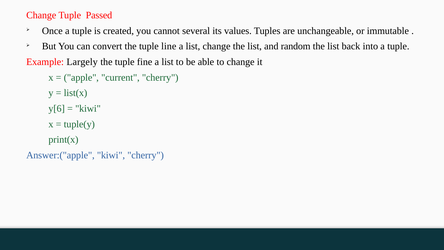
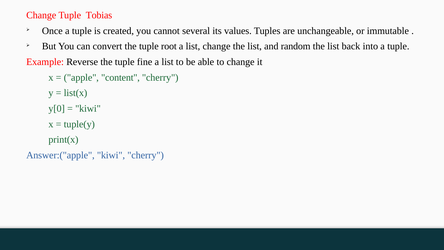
Passed: Passed -> Tobias
line: line -> root
Largely: Largely -> Reverse
current: current -> content
y[6: y[6 -> y[0
